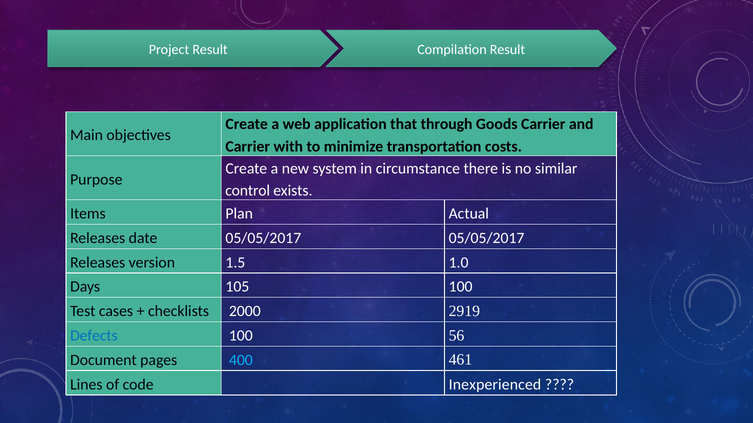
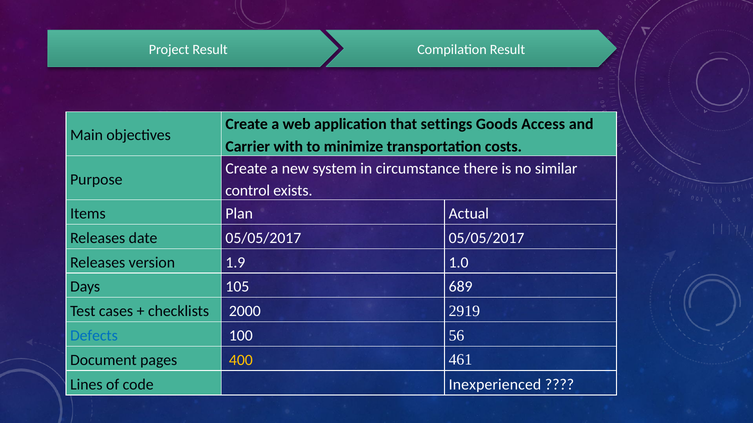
through: through -> settings
Goods Carrier: Carrier -> Access
1.5: 1.5 -> 1.9
105 100: 100 -> 689
400 colour: light blue -> yellow
